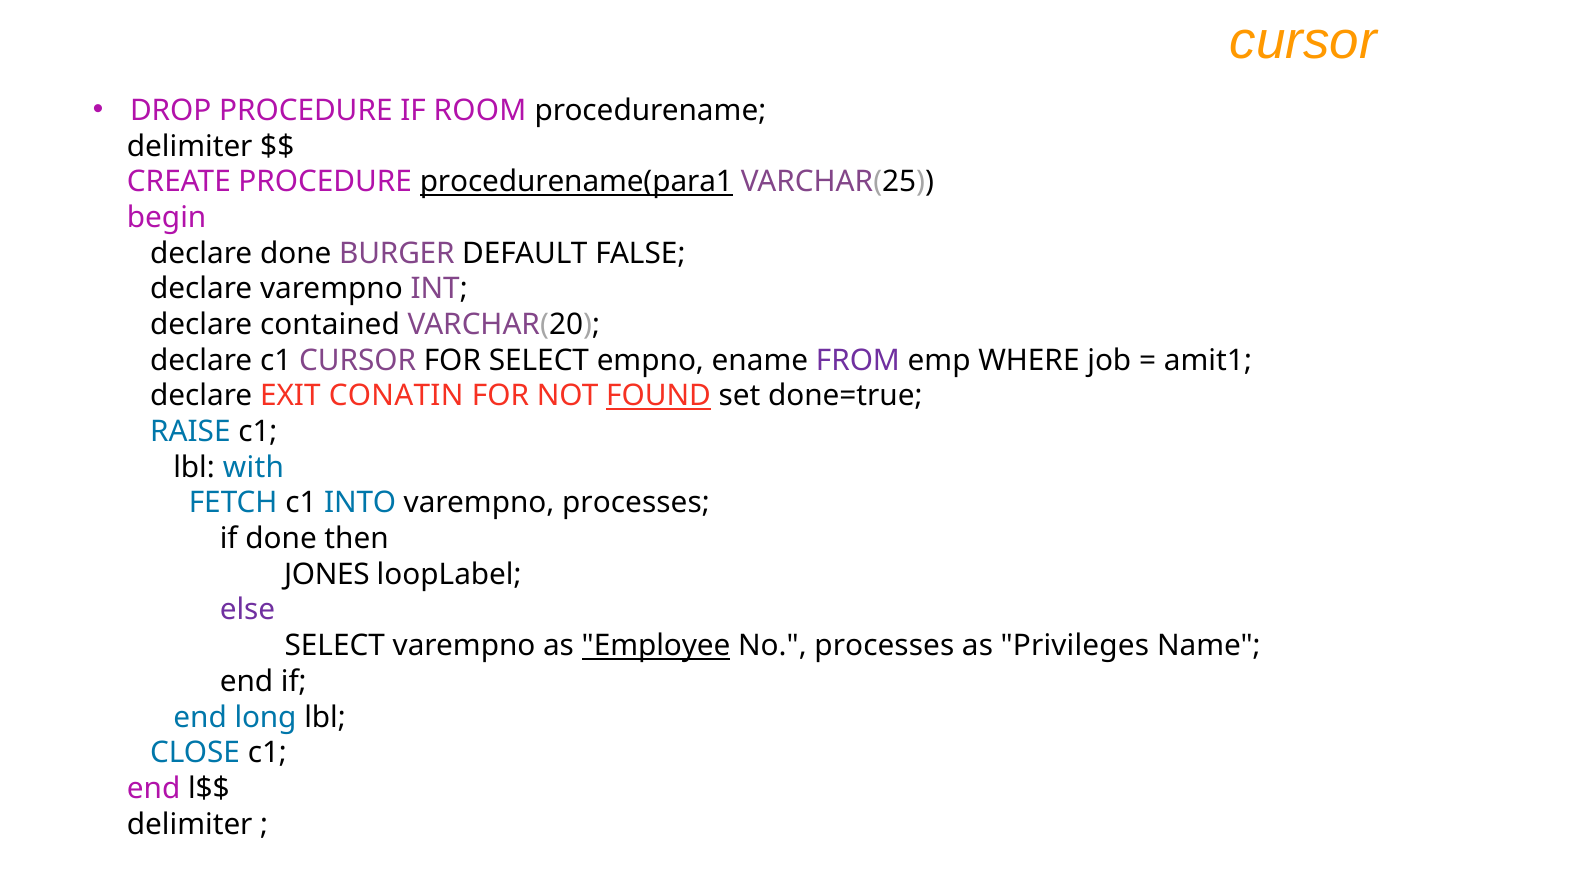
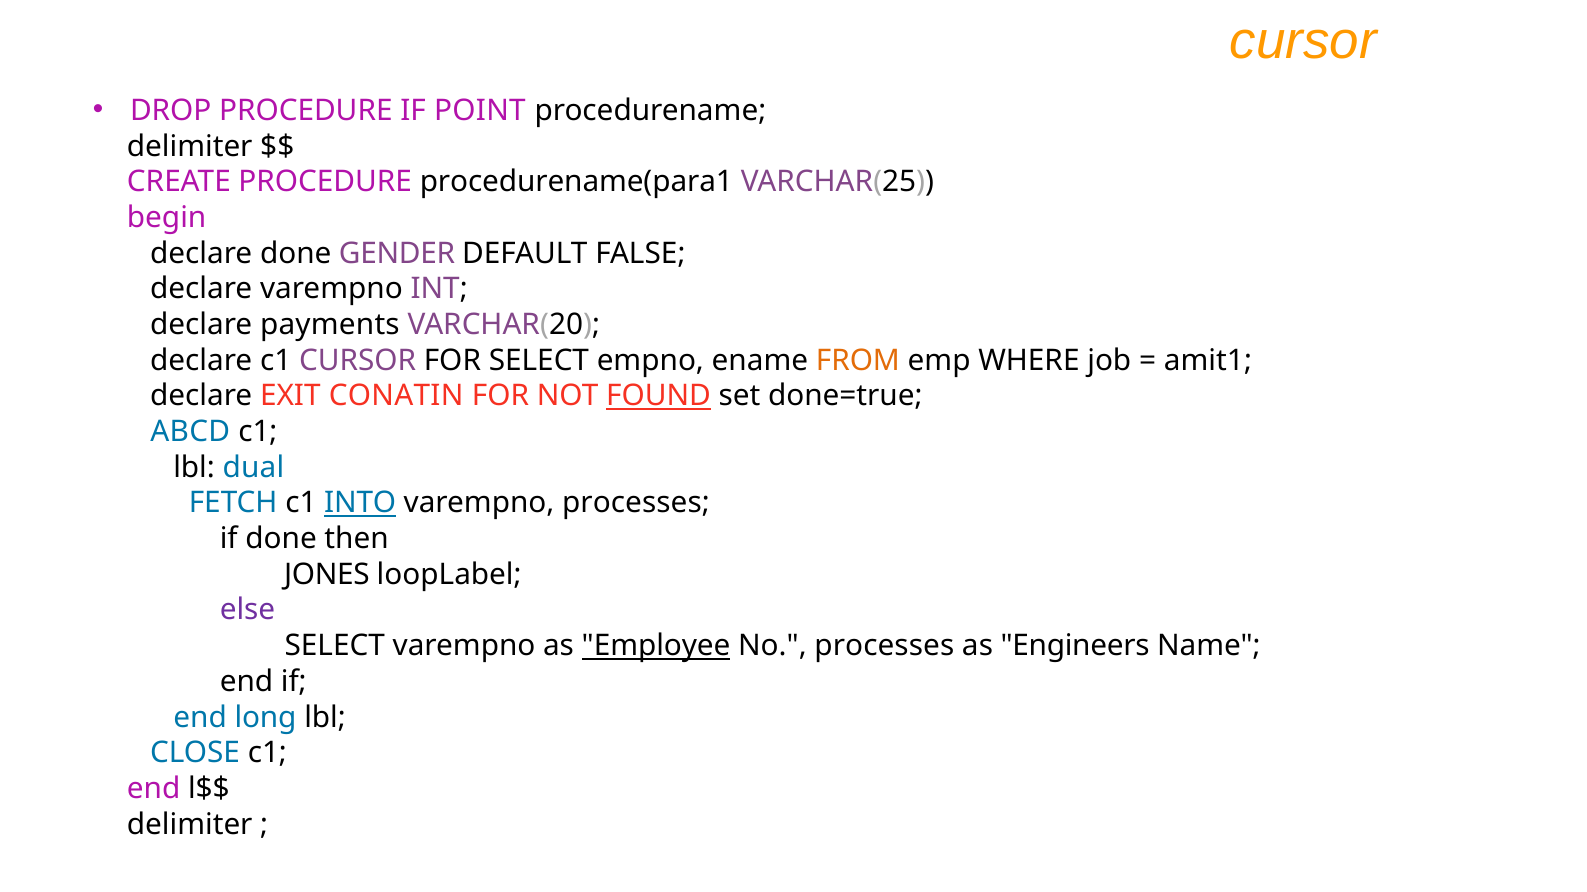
ROOM: ROOM -> POINT
procedurename(para1 underline: present -> none
BURGER: BURGER -> GENDER
contained: contained -> payments
FROM colour: purple -> orange
RAISE: RAISE -> ABCD
with: with -> dual
INTO underline: none -> present
Privileges: Privileges -> Engineers
